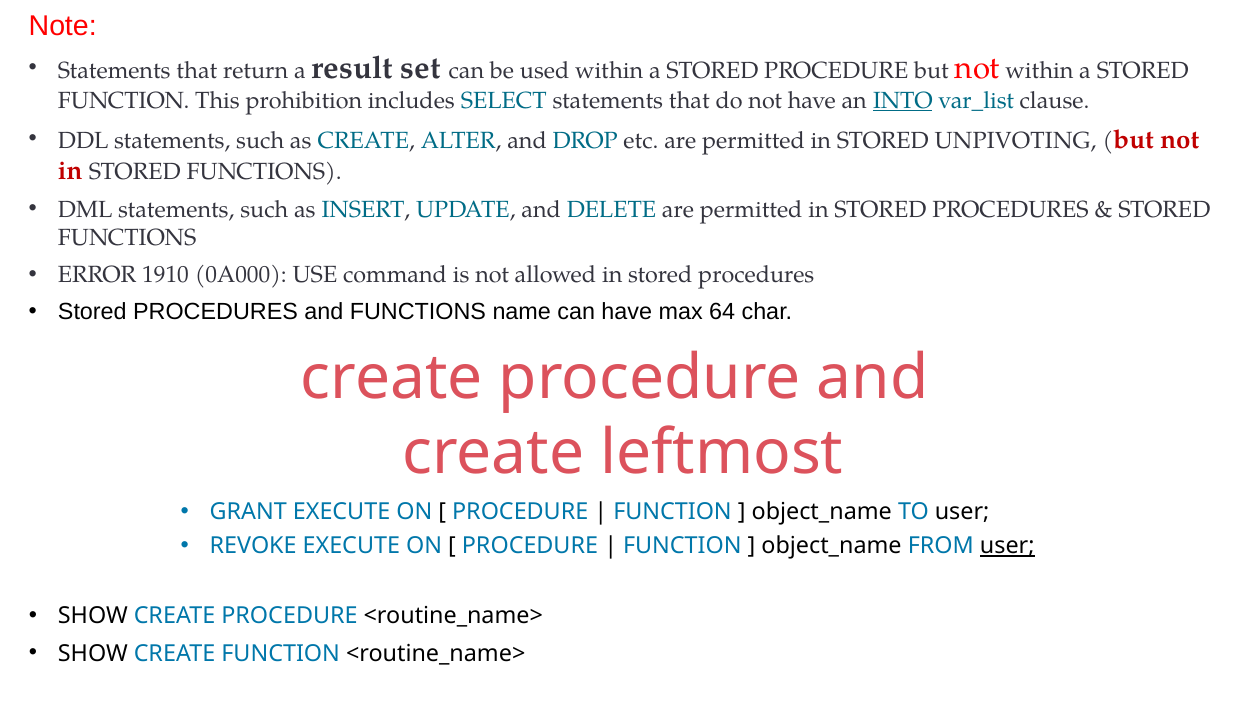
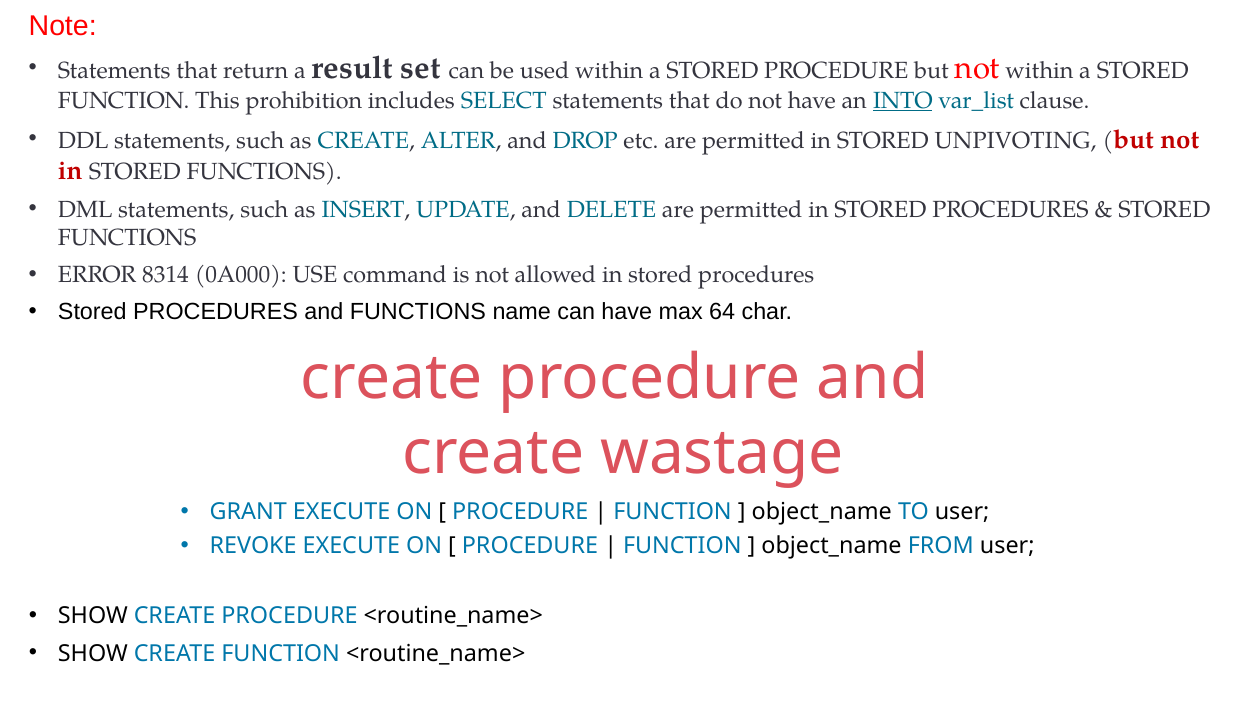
1910: 1910 -> 8314
leftmost: leftmost -> wastage
user at (1007, 546) underline: present -> none
